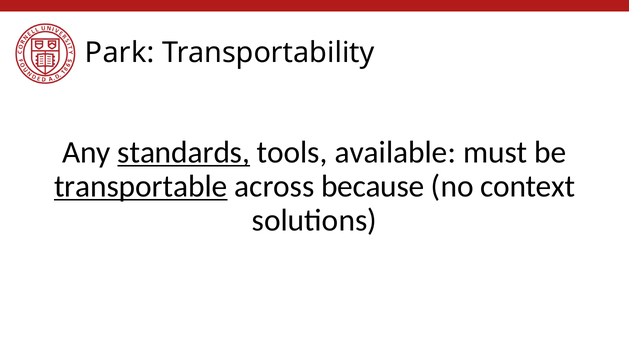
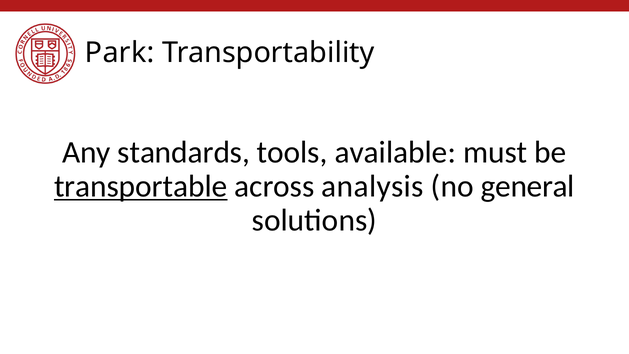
standards underline: present -> none
because: because -> analysis
context: context -> general
